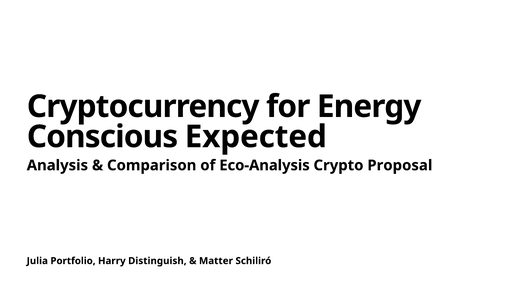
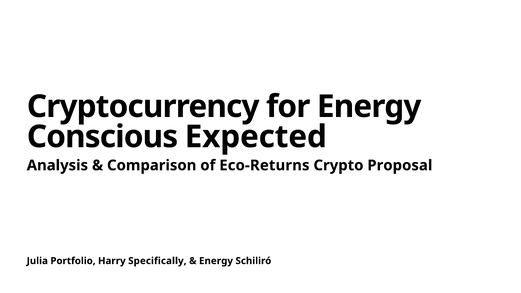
Eco-Analysis: Eco-Analysis -> Eco-Returns
Distinguish: Distinguish -> Specifically
Matter at (216, 261): Matter -> Energy
